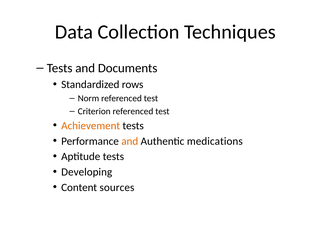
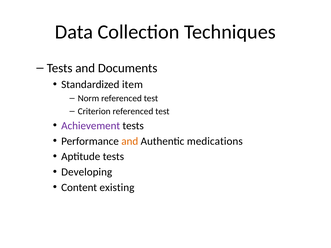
rows: rows -> item
Achievement colour: orange -> purple
sources: sources -> existing
